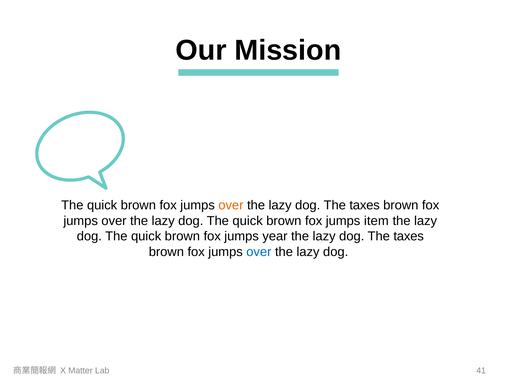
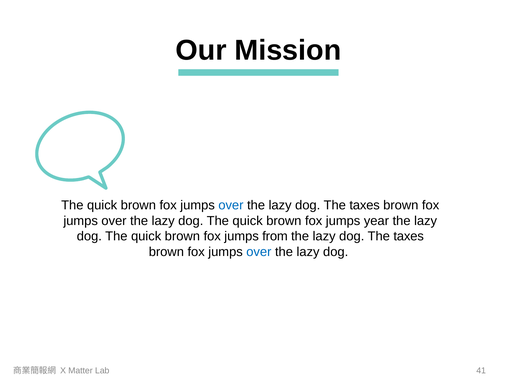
over at (231, 205) colour: orange -> blue
item: item -> year
year: year -> from
